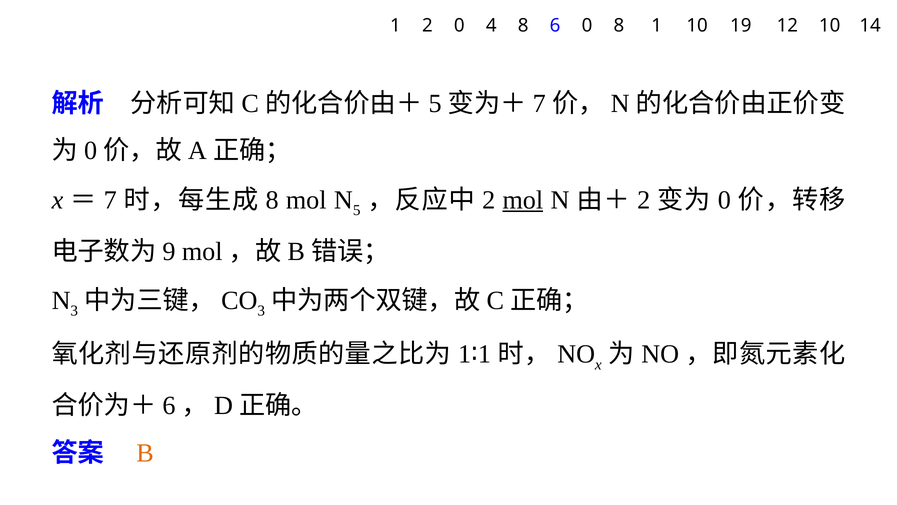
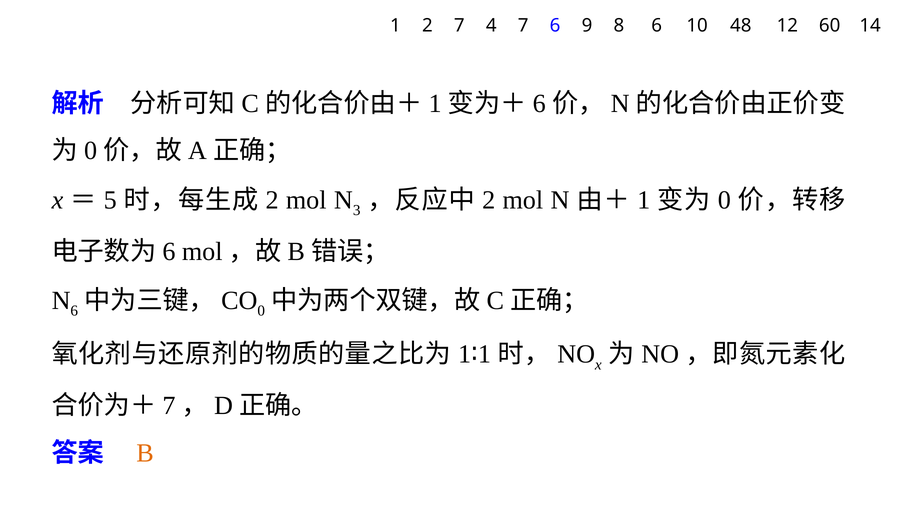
2 0: 0 -> 7
4 8: 8 -> 7
6 0: 0 -> 9
8 1: 1 -> 6
19: 19 -> 48
12 10: 10 -> 60
5 at (435, 103): 5 -> 1
7 at (539, 103): 7 -> 6
7 at (110, 200): 7 -> 5
8 at (272, 200): 8 -> 2
5 at (357, 210): 5 -> 3
mol at (523, 200) underline: present -> none
2 at (644, 200): 2 -> 1
9 at (169, 251): 9 -> 6
3 at (74, 311): 3 -> 6
3 at (261, 311): 3 -> 0
6 at (169, 406): 6 -> 7
